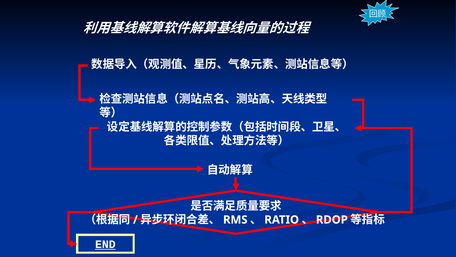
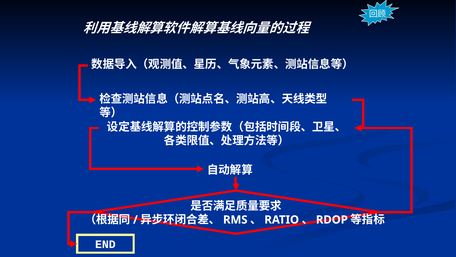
END underline: present -> none
